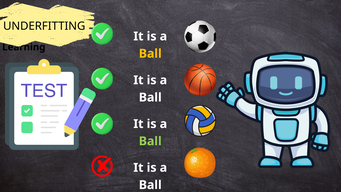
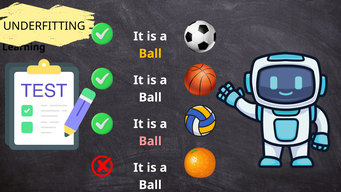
Ball at (150, 141) colour: light green -> pink
